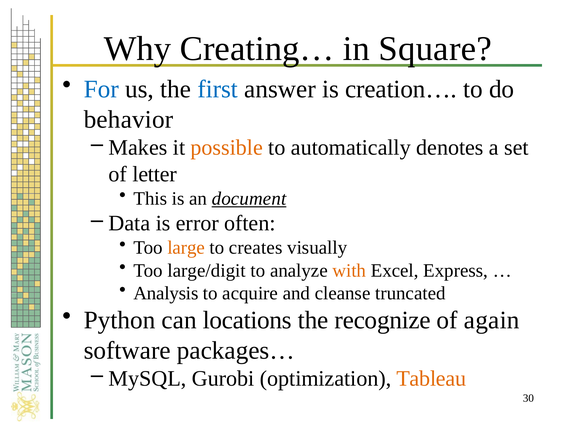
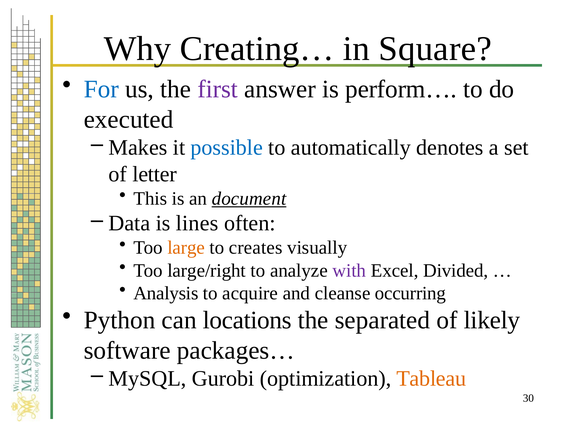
first colour: blue -> purple
creation…: creation… -> perform…
behavior: behavior -> executed
possible colour: orange -> blue
error: error -> lines
large/digit: large/digit -> large/right
with colour: orange -> purple
Express: Express -> Divided
truncated: truncated -> occurring
recognize: recognize -> separated
again: again -> likely
